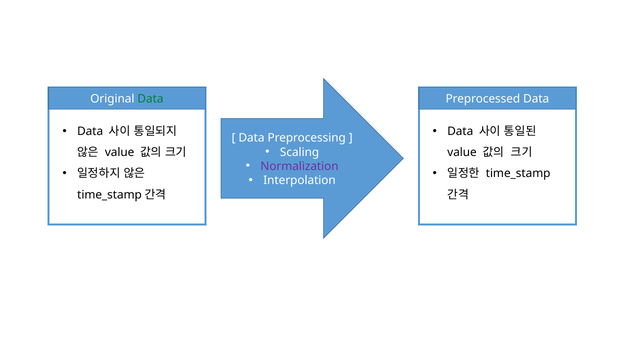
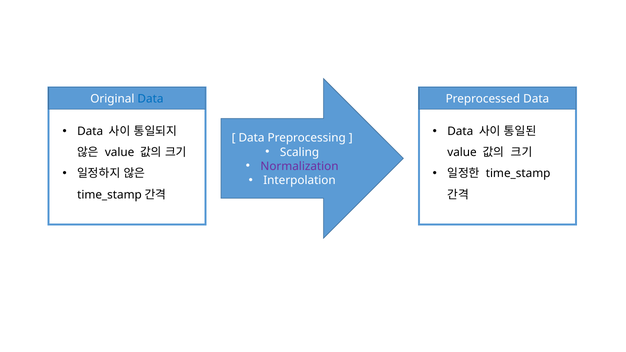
Data at (150, 99) colour: green -> blue
